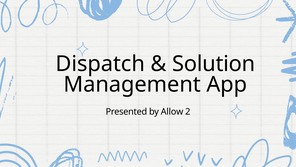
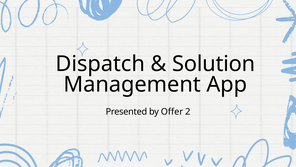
Allow: Allow -> Offer
